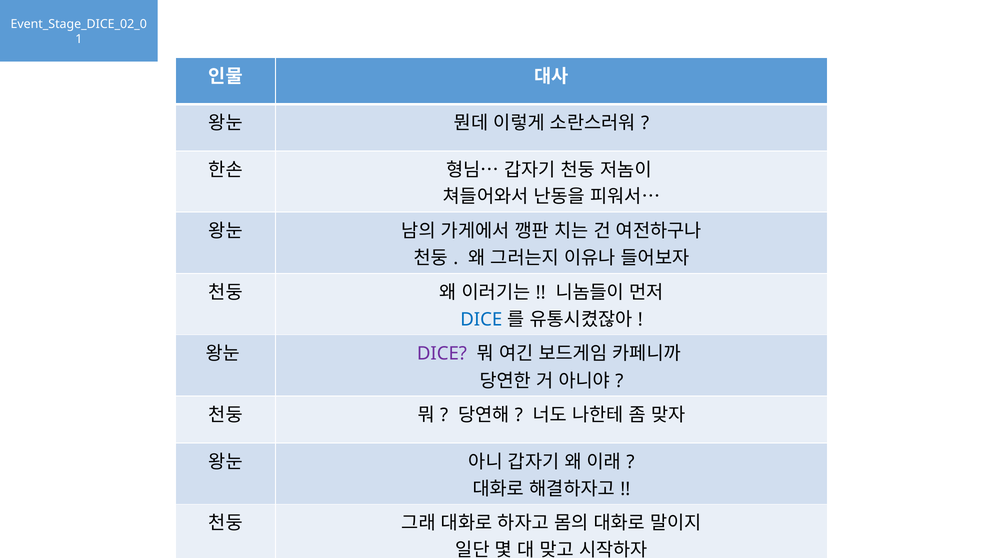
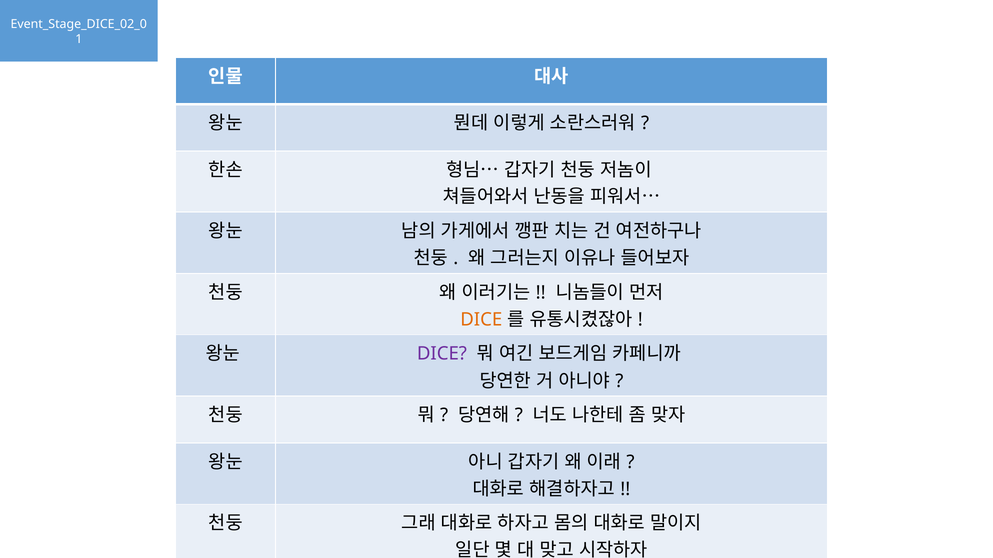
DICE at (481, 320) colour: blue -> orange
